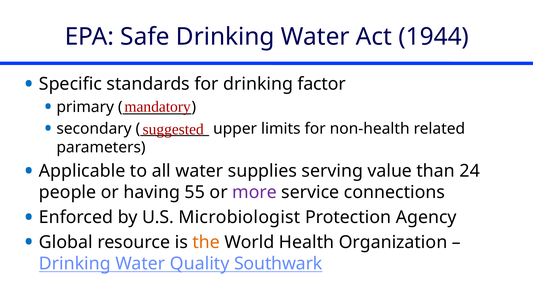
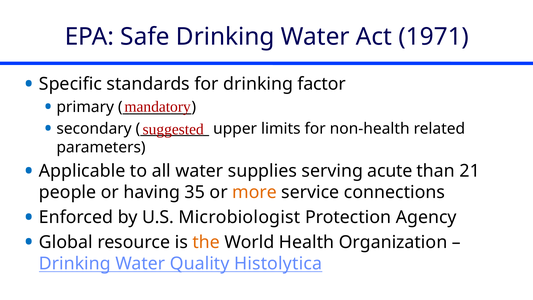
1944: 1944 -> 1971
value: value -> acute
24: 24 -> 21
55: 55 -> 35
more colour: purple -> orange
Southwark: Southwark -> Histolytica
